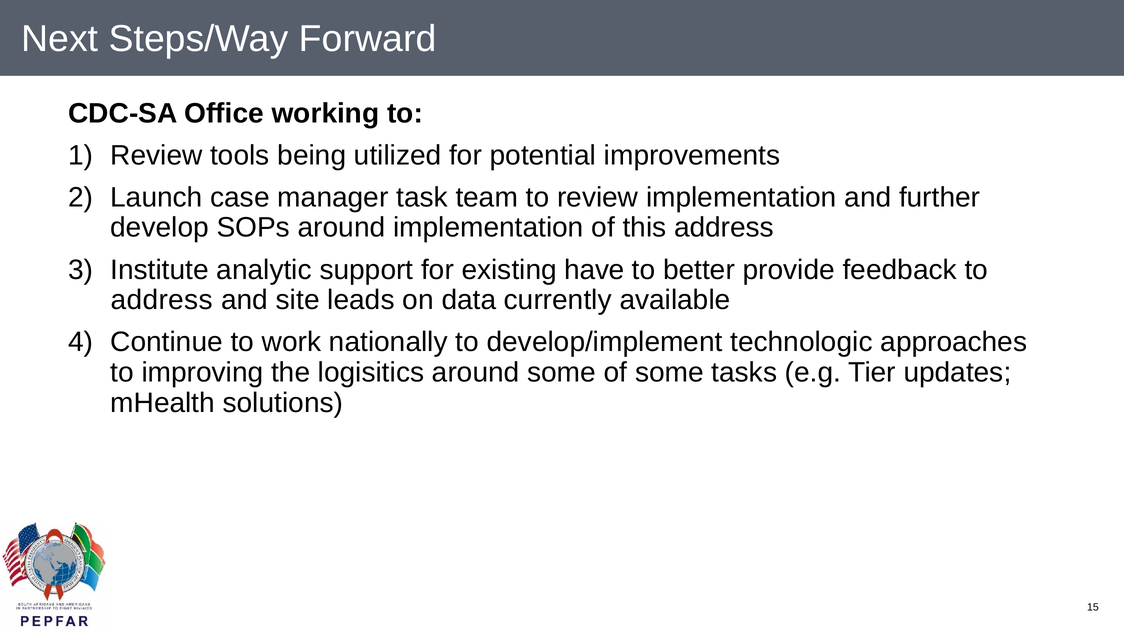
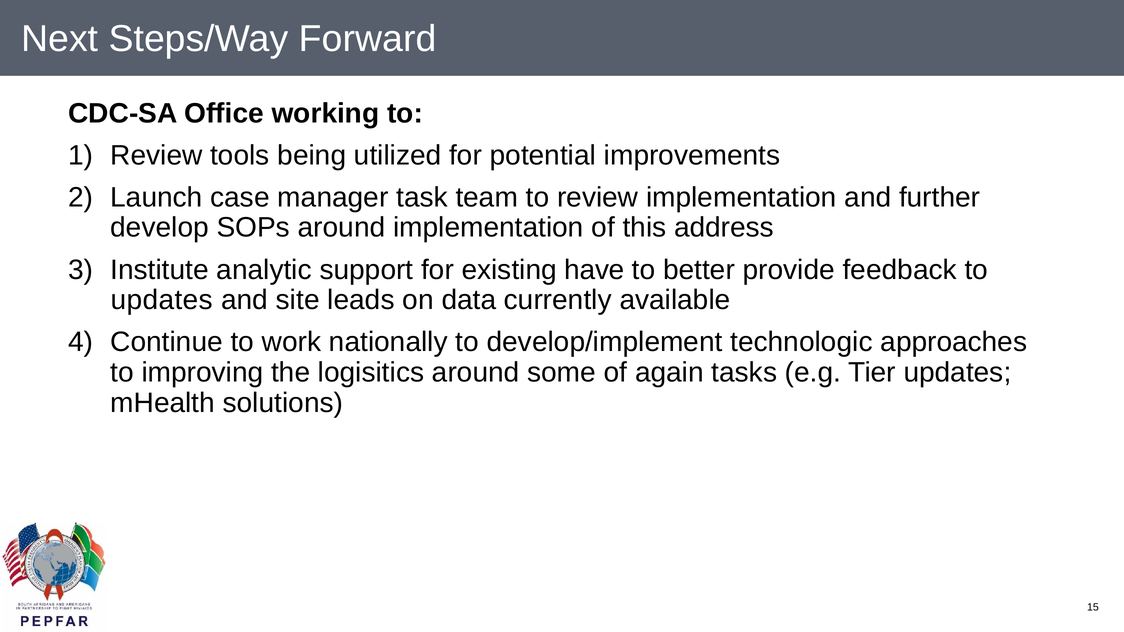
address at (162, 300): address -> updates
of some: some -> again
